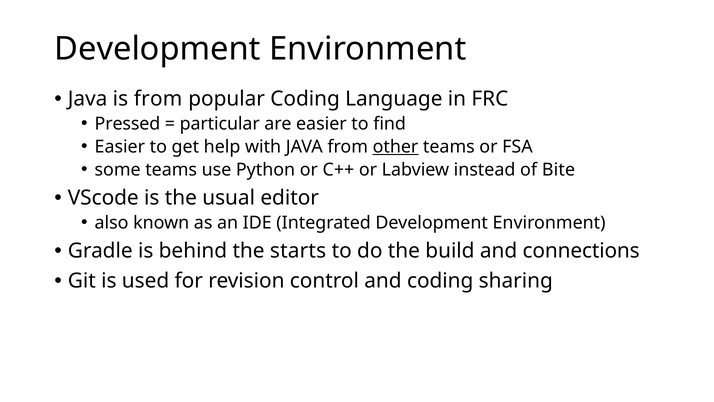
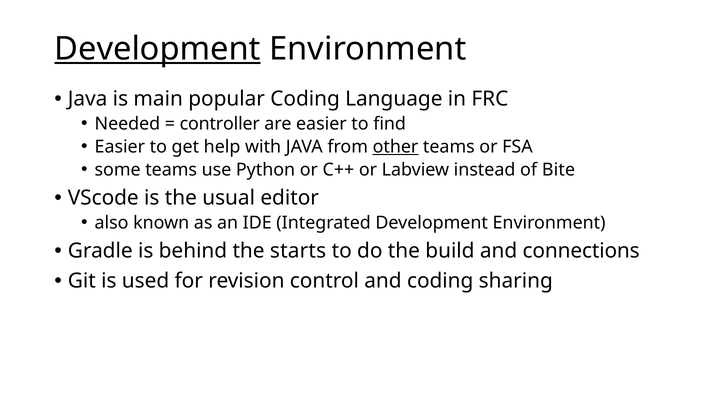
Development at (158, 49) underline: none -> present
is from: from -> main
Pressed: Pressed -> Needed
particular: particular -> controller
